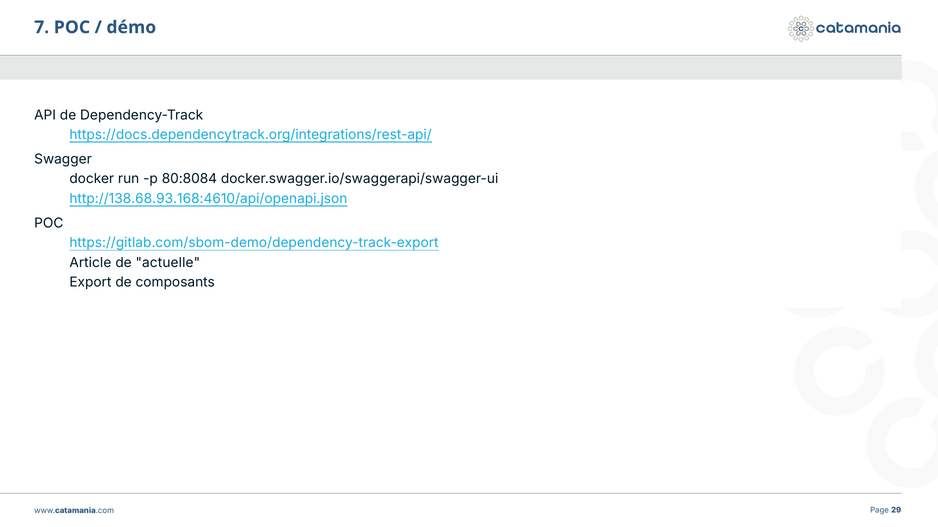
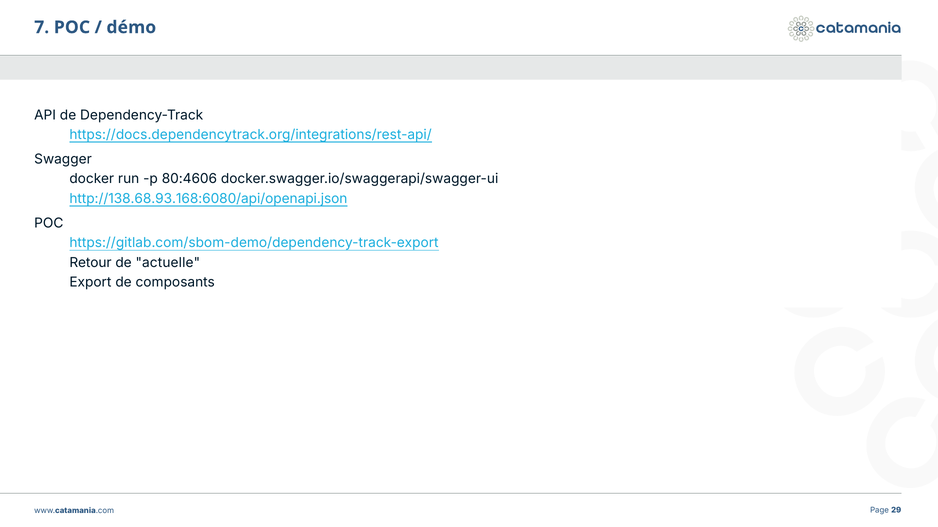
80:8084: 80:8084 -> 80:4606
http://138.68.93.168:4610/api/openapi.json: http://138.68.93.168:4610/api/openapi.json -> http://138.68.93.168:6080/api/openapi.json
Article: Article -> Retour
